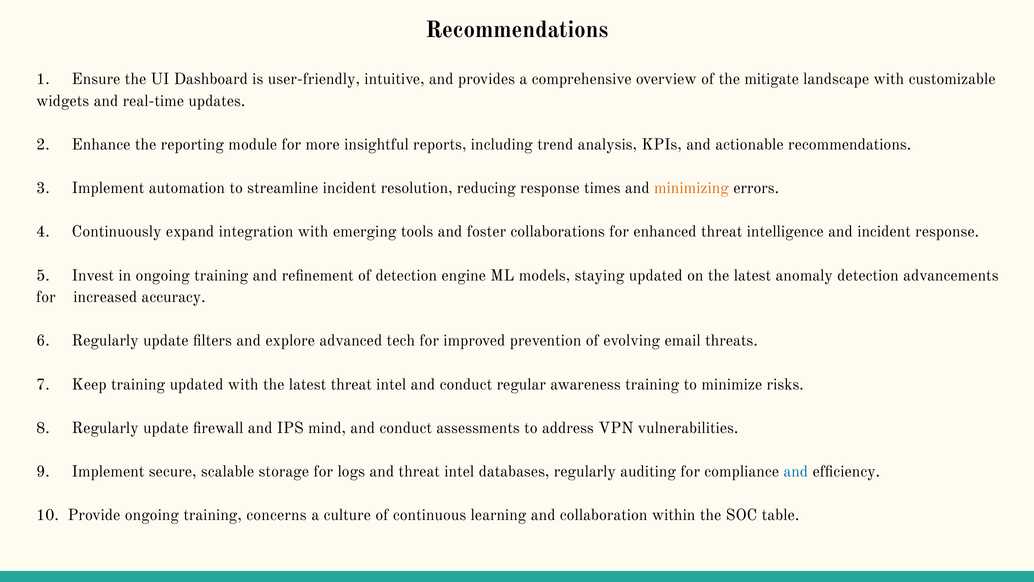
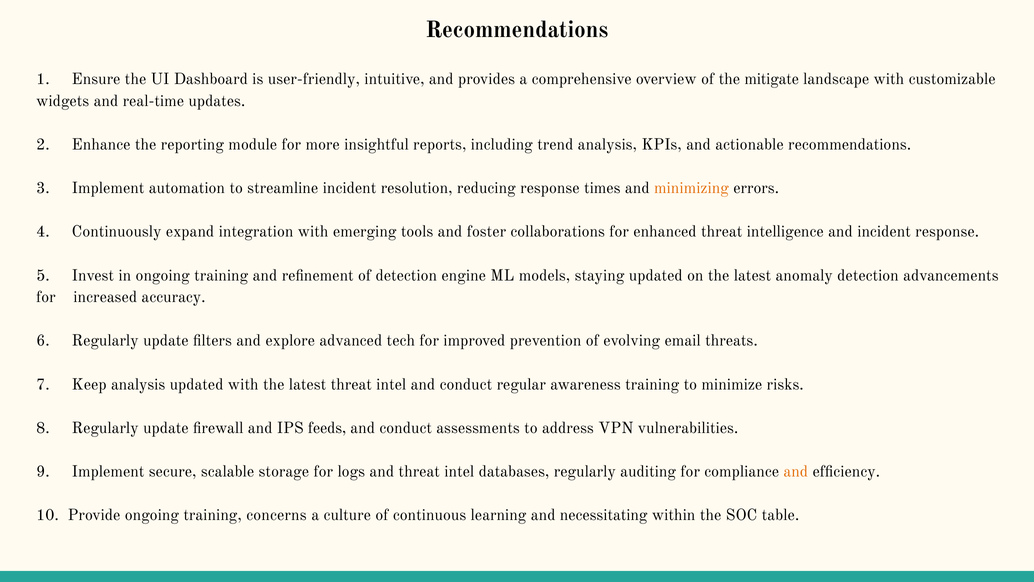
Keep training: training -> analysis
mind: mind -> feeds
and at (796, 471) colour: blue -> orange
collaboration: collaboration -> necessitating
